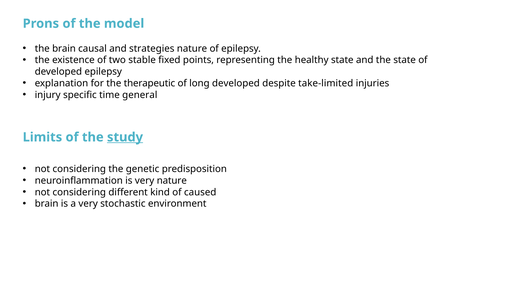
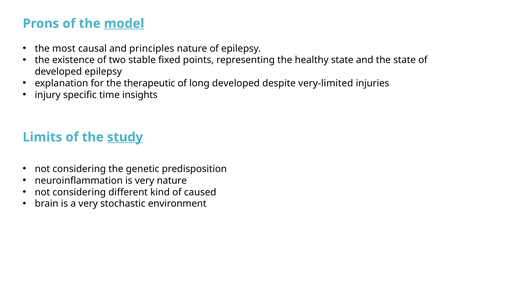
model underline: none -> present
the brain: brain -> most
strategies: strategies -> principles
take-limited: take-limited -> very-limited
general: general -> insights
